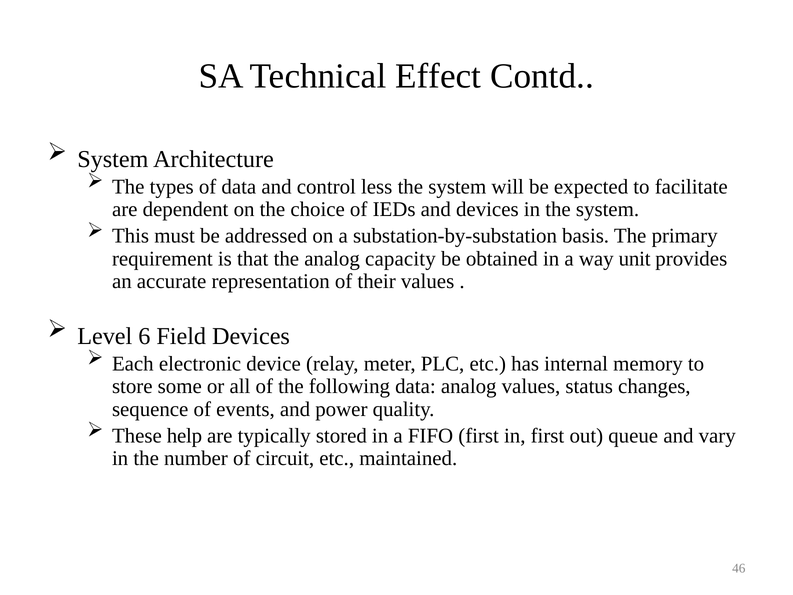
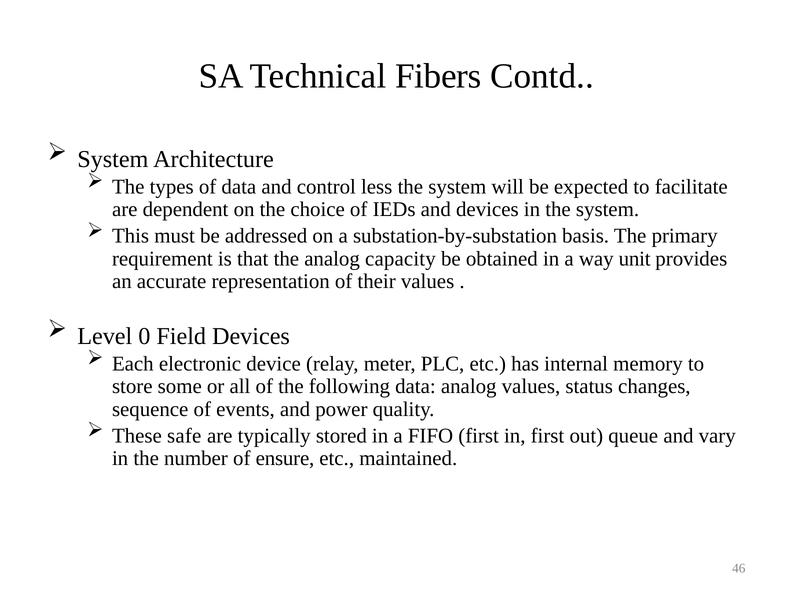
Effect: Effect -> Fibers
6: 6 -> 0
help: help -> safe
circuit: circuit -> ensure
